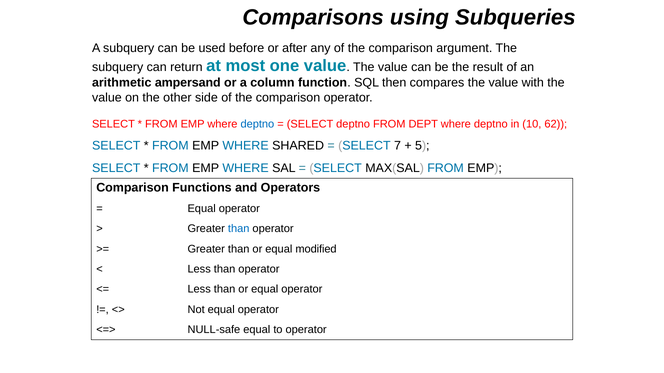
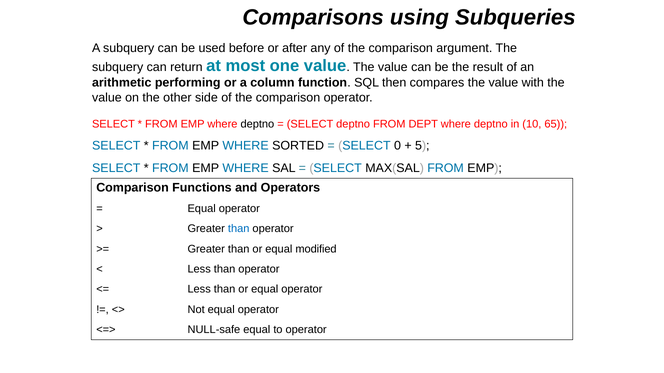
ampersand: ampersand -> performing
deptno at (257, 124) colour: blue -> black
62: 62 -> 65
SHARED: SHARED -> SORTED
7: 7 -> 0
